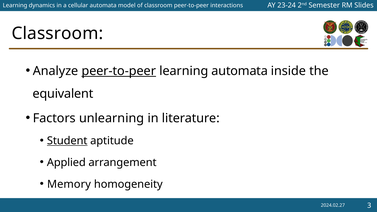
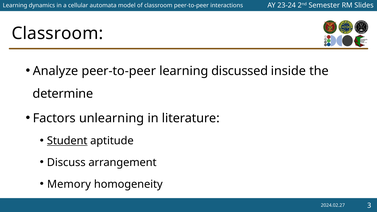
peer-to-peer at (119, 71) underline: present -> none
learning automata: automata -> discussed
equivalent: equivalent -> determine
Applied: Applied -> Discuss
